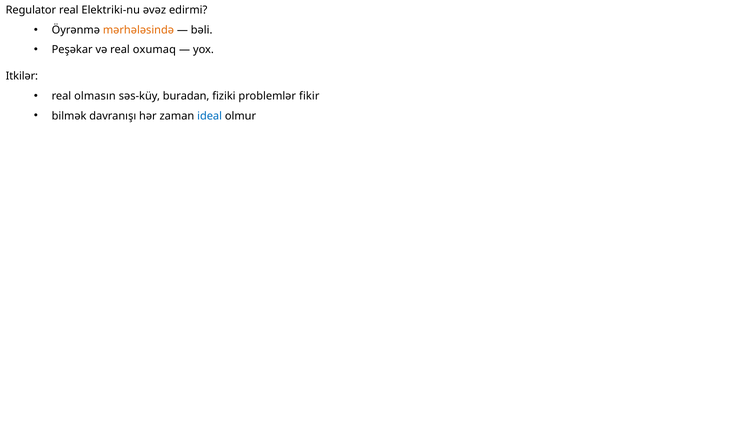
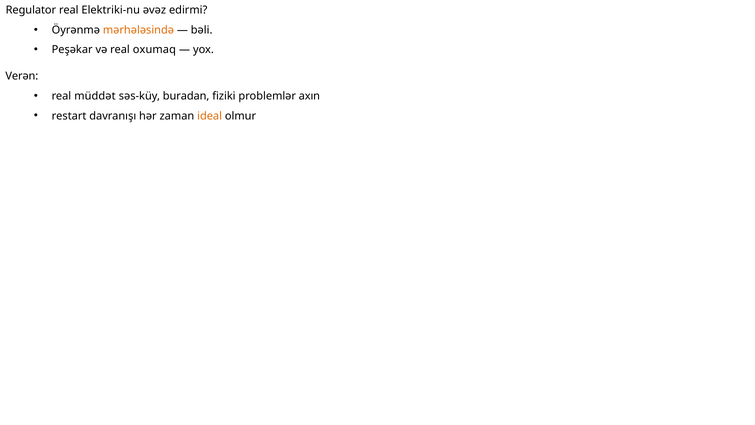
Itkilər: Itkilər -> Verən
olmasın: olmasın -> müddət
fikir: fikir -> axın
bilmək: bilmək -> restart
ideal colour: blue -> orange
